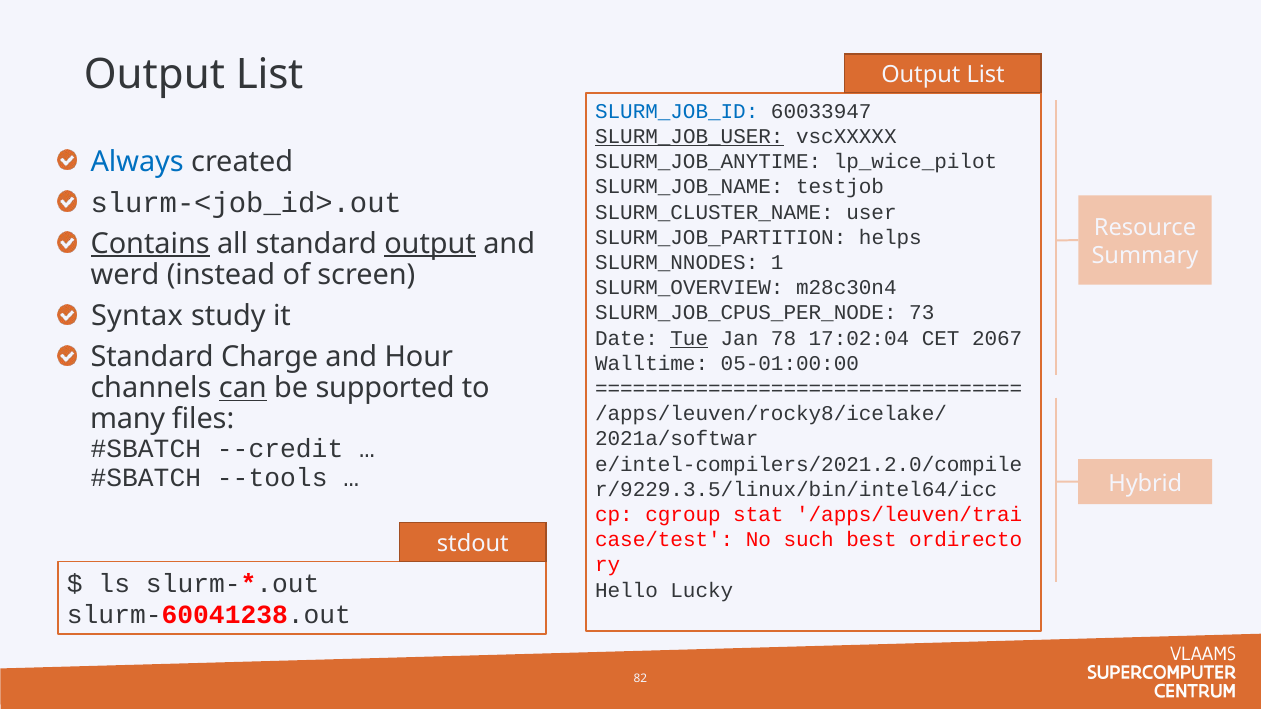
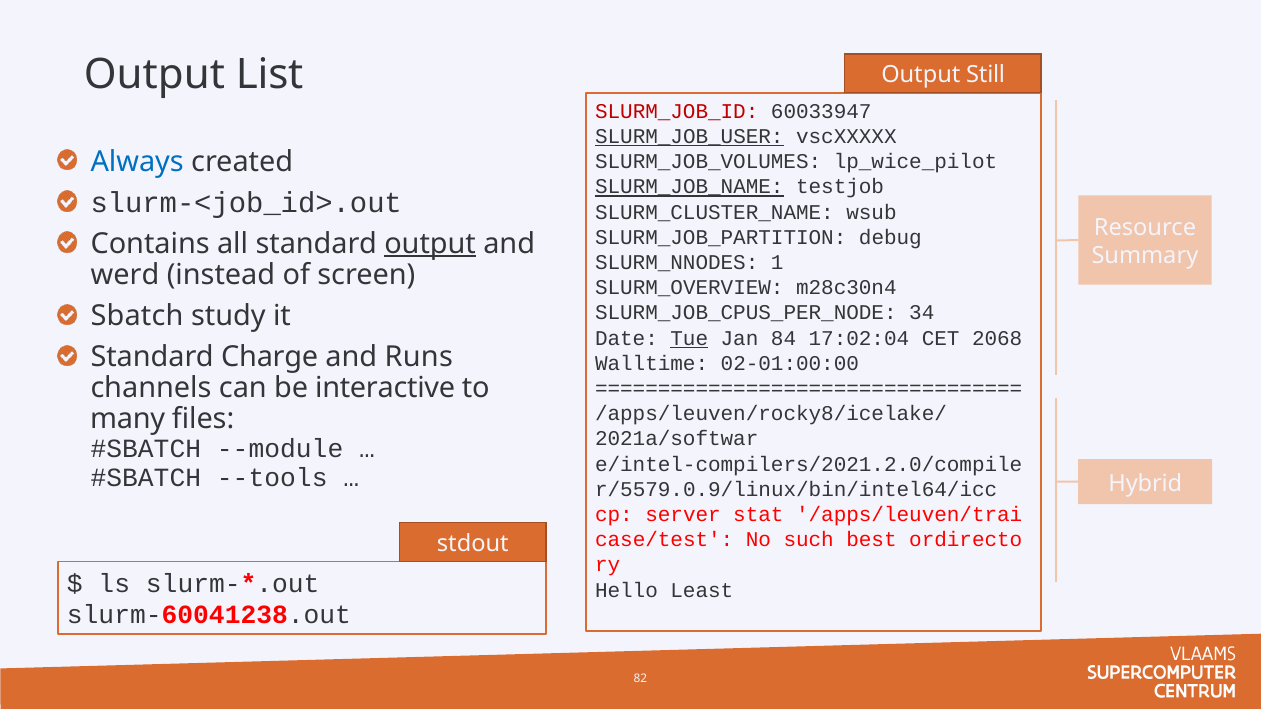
List at (986, 75): List -> Still
SLURM_JOB_ID colour: blue -> red
SLURM_JOB_ANYTIME: SLURM_JOB_ANYTIME -> SLURM_JOB_VOLUMES
SLURM_JOB_NAME underline: none -> present
user: user -> wsub
helps: helps -> debug
Contains underline: present -> none
73: 73 -> 34
Syntax: Syntax -> Sbatch
78: 78 -> 84
2067: 2067 -> 2068
Hour: Hour -> Runs
05-01:00:00: 05-01:00:00 -> 02-01:00:00
can underline: present -> none
supported: supported -> interactive
--credit: --credit -> --module
r/9229.3.5/linux/bin/intel64/icc: r/9229.3.5/linux/bin/intel64/icc -> r/5579.0.9/linux/bin/intel64/icc
cgroup: cgroup -> server
Lucky: Lucky -> Least
